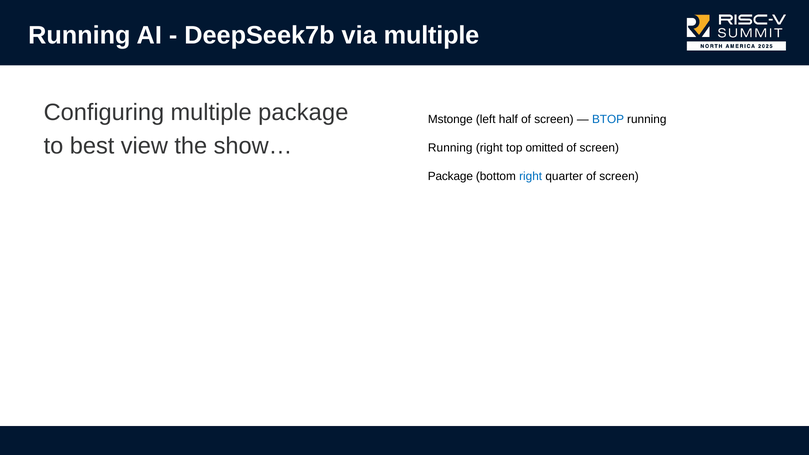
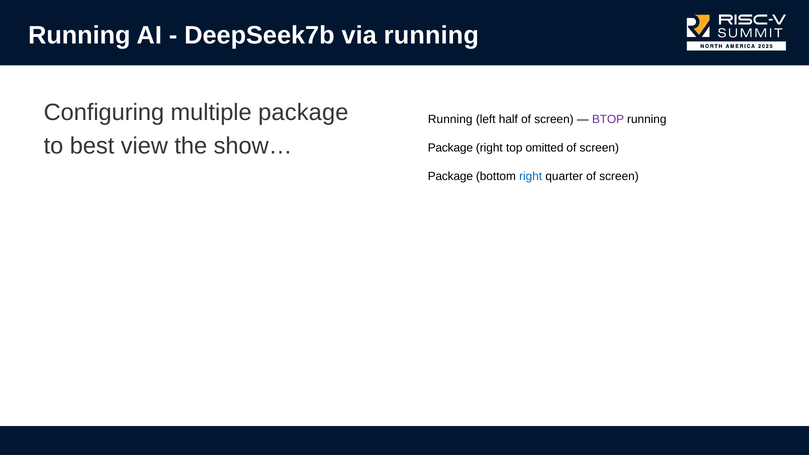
via multiple: multiple -> running
Mstonge at (450, 120): Mstonge -> Running
BTOP colour: blue -> purple
Running at (450, 148): Running -> Package
